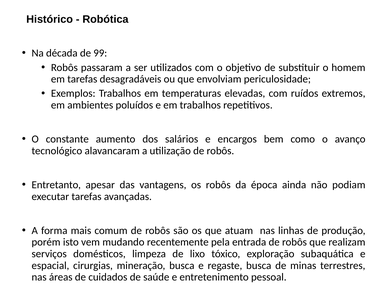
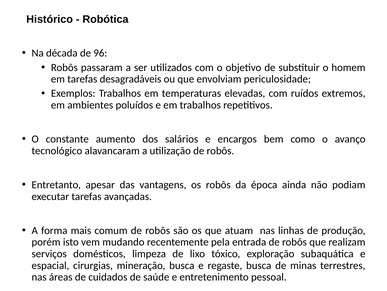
99: 99 -> 96
